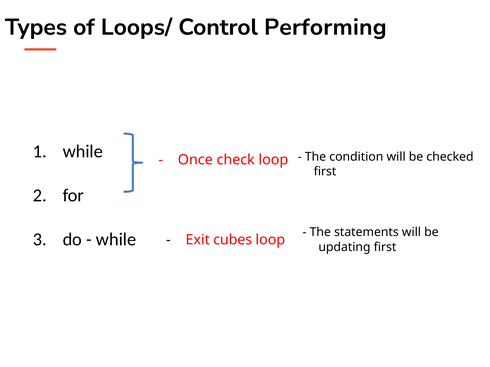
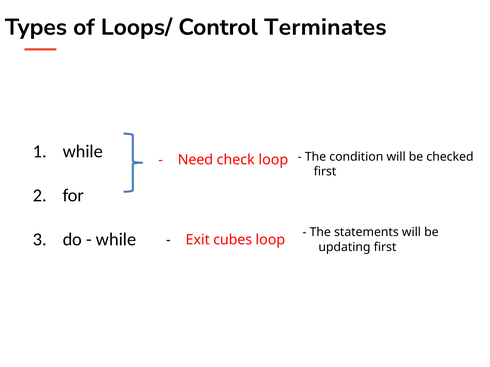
Performing: Performing -> Terminates
Once: Once -> Need
